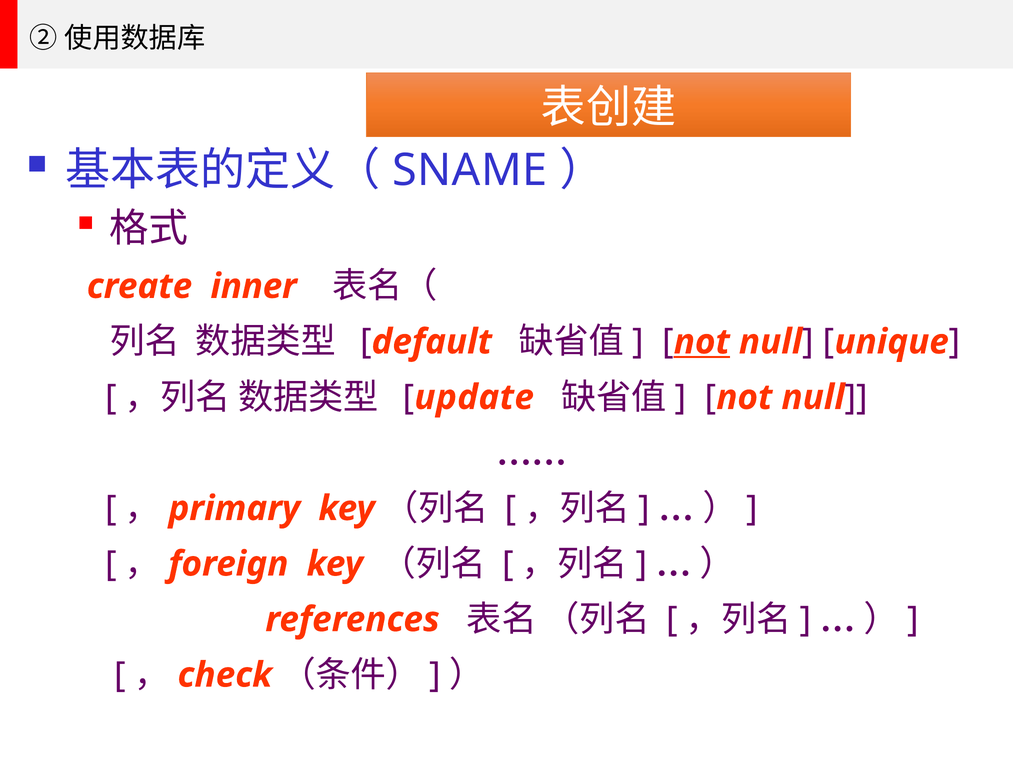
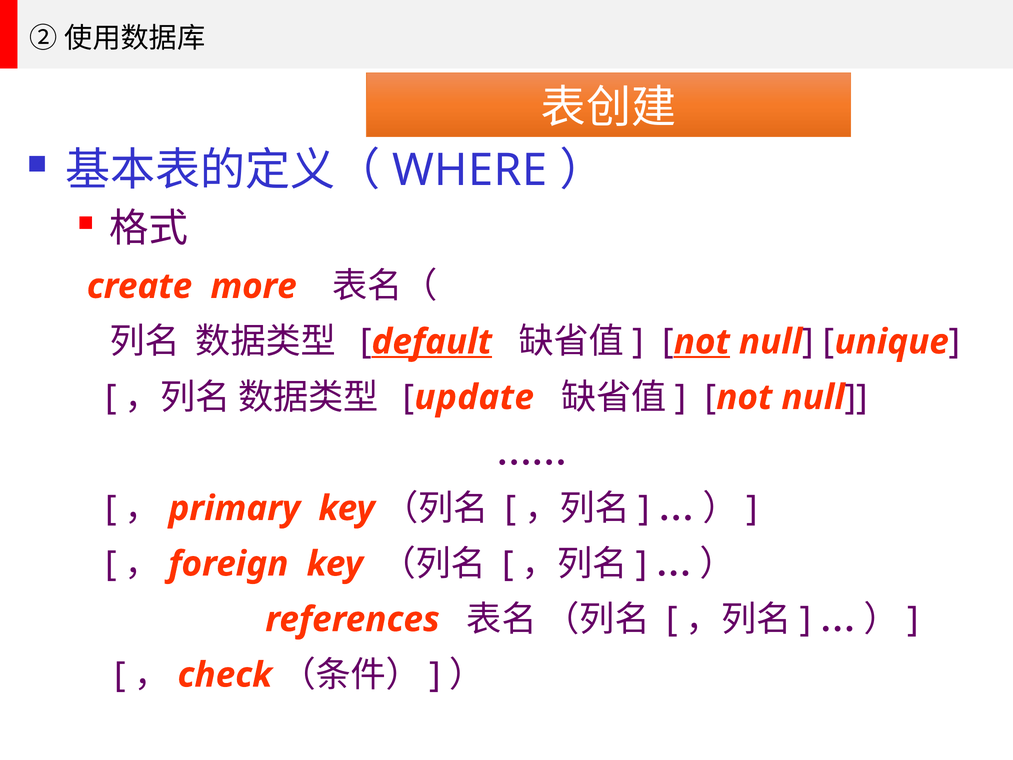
SNAME: SNAME -> WHERE
inner: inner -> more
default underline: none -> present
